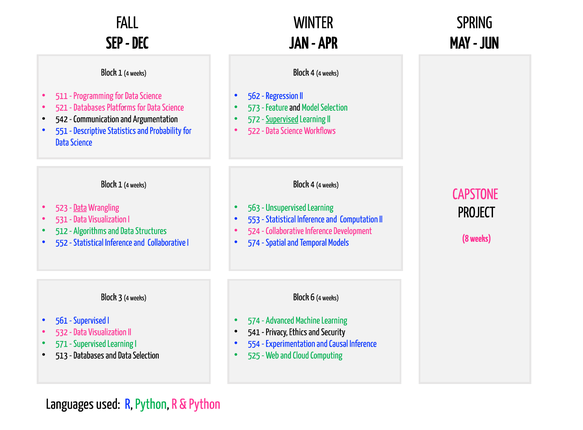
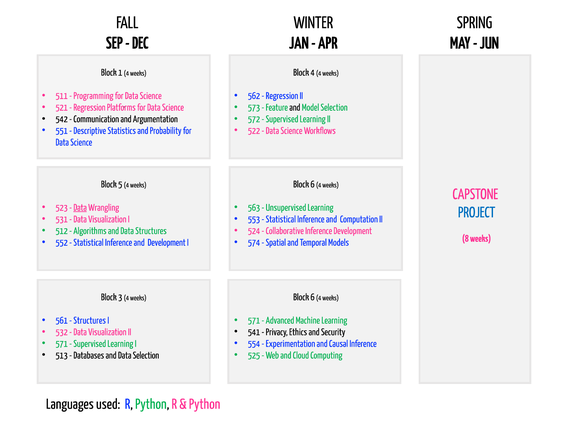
Databases at (89, 107): Databases -> Regression
Supervised at (282, 119) underline: present -> none
1 at (120, 184): 1 -> 5
4 at (313, 184): 4 -> 6
PROJECT colour: black -> blue
and Collaborative: Collaborative -> Development
Supervised at (90, 321): Supervised -> Structures
574 at (254, 321): 574 -> 571
